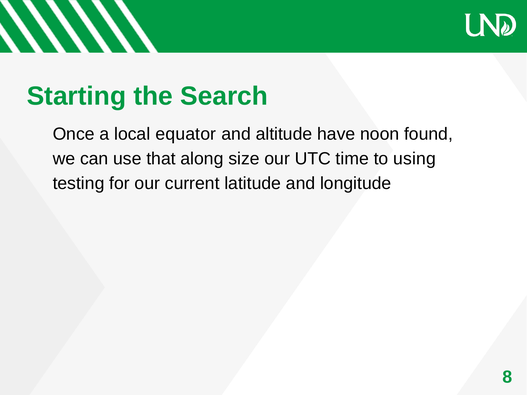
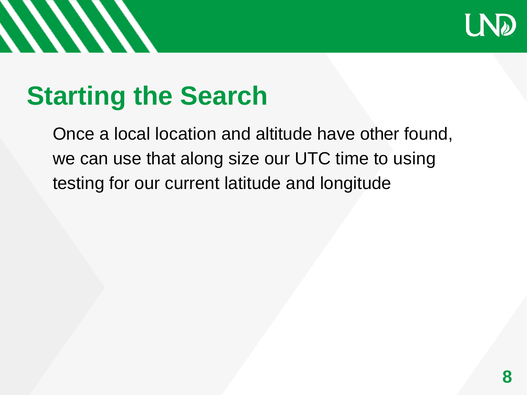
equator: equator -> location
noon: noon -> other
